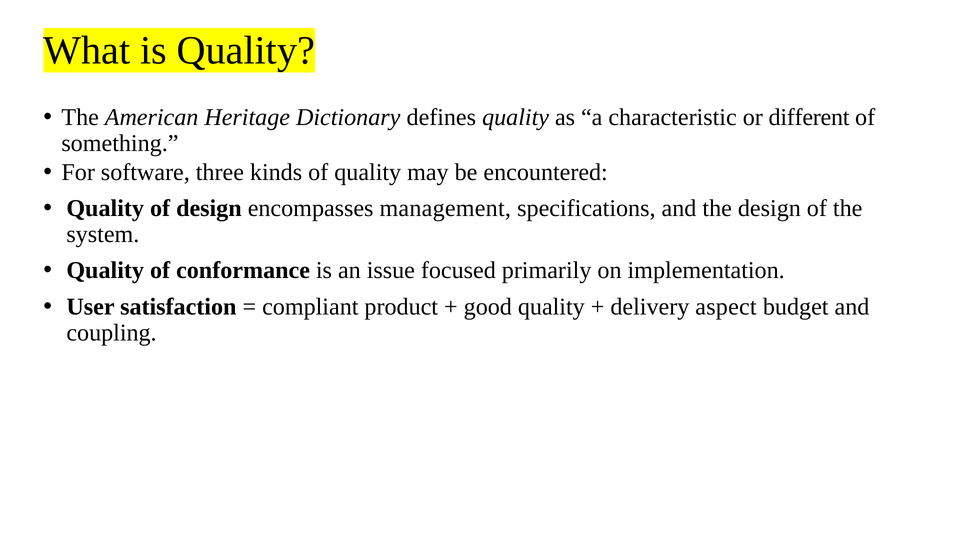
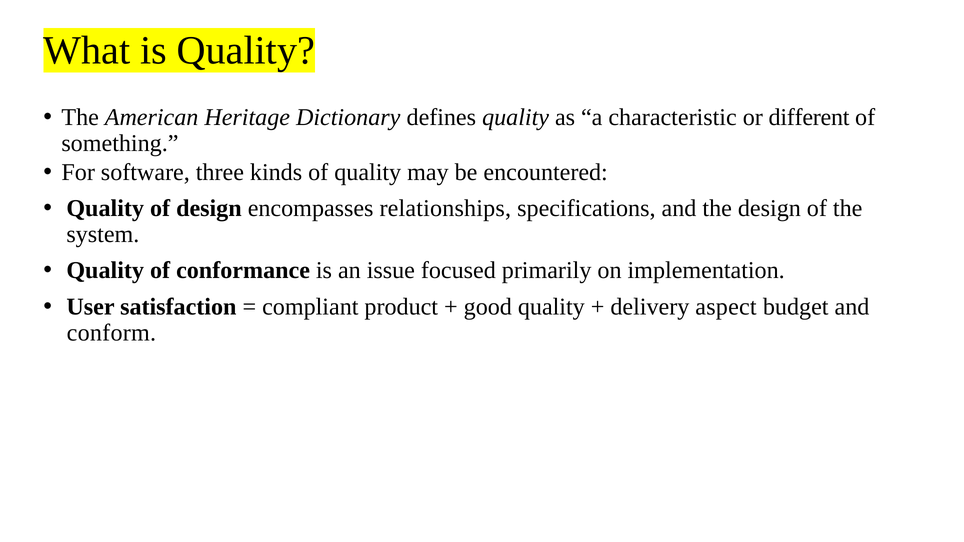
management: management -> relationships
coupling: coupling -> conform
